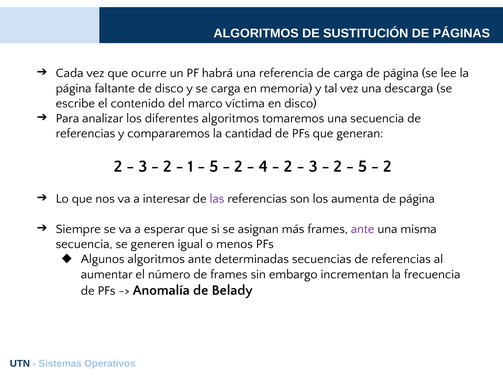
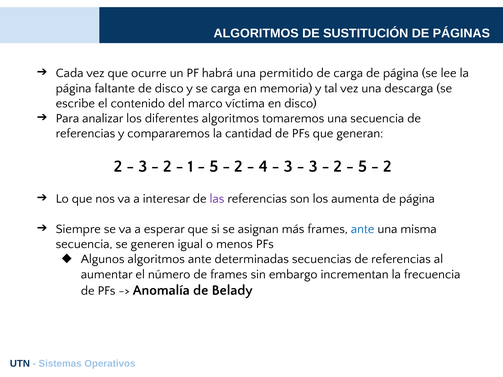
referencia: referencia -> permitido
2 at (288, 167): 2 -> 3
ante at (363, 229) colour: purple -> blue
